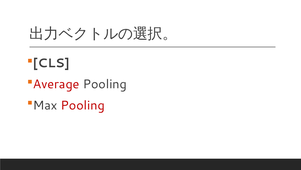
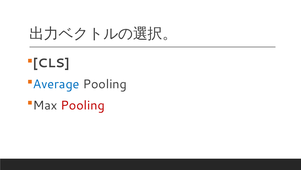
Average colour: red -> blue
